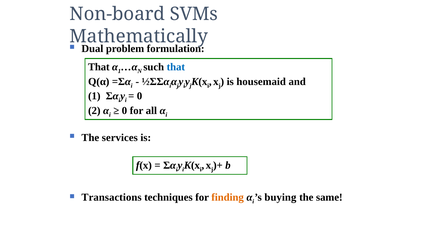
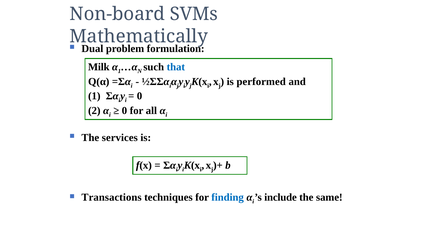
That at (99, 67): That -> Milk
housemaid: housemaid -> performed
finding colour: orange -> blue
buying: buying -> include
